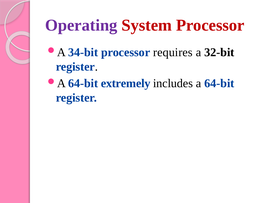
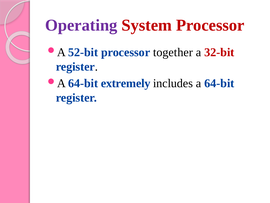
34-bit: 34-bit -> 52-bit
requires: requires -> together
32-bit colour: black -> red
